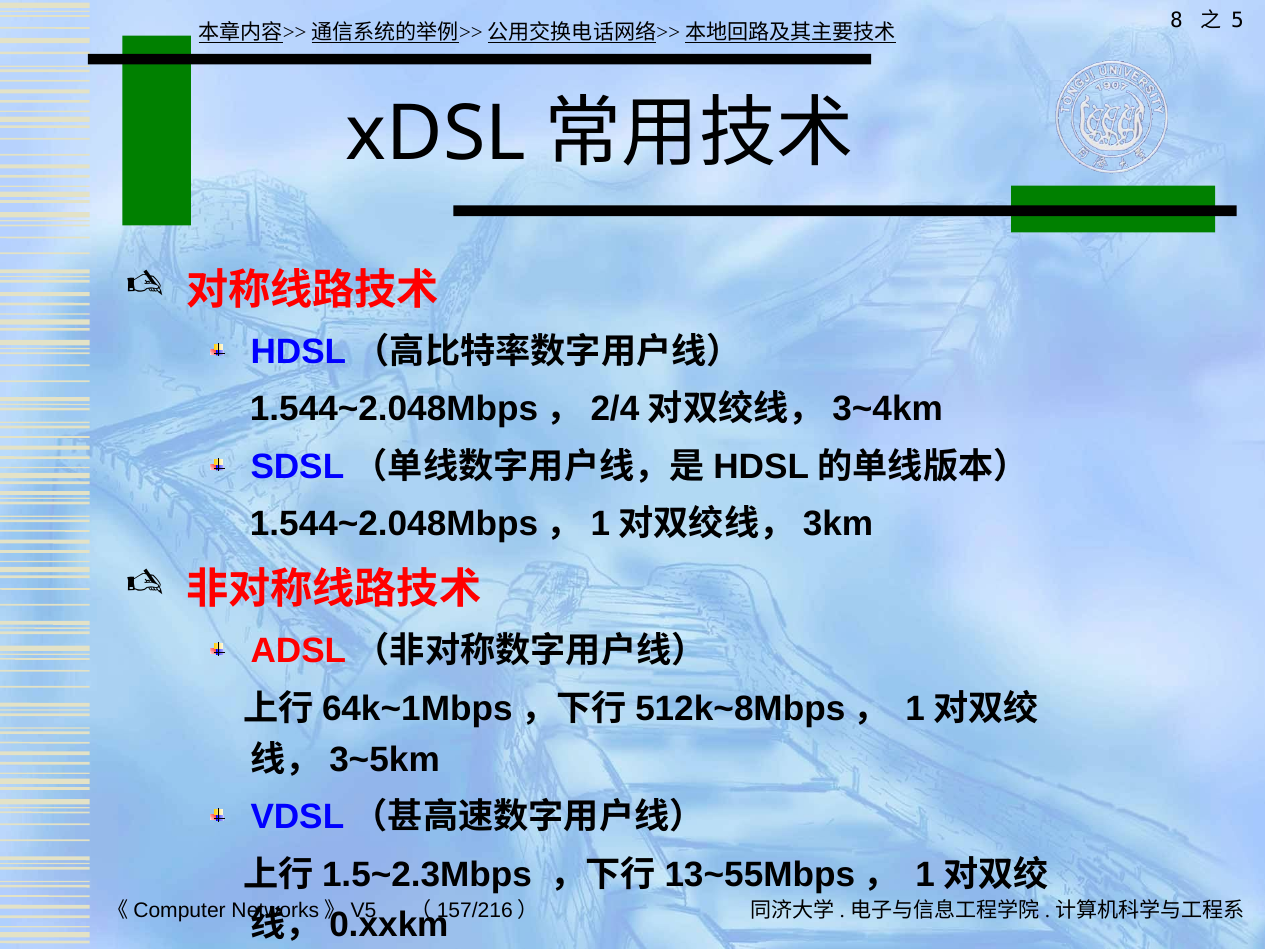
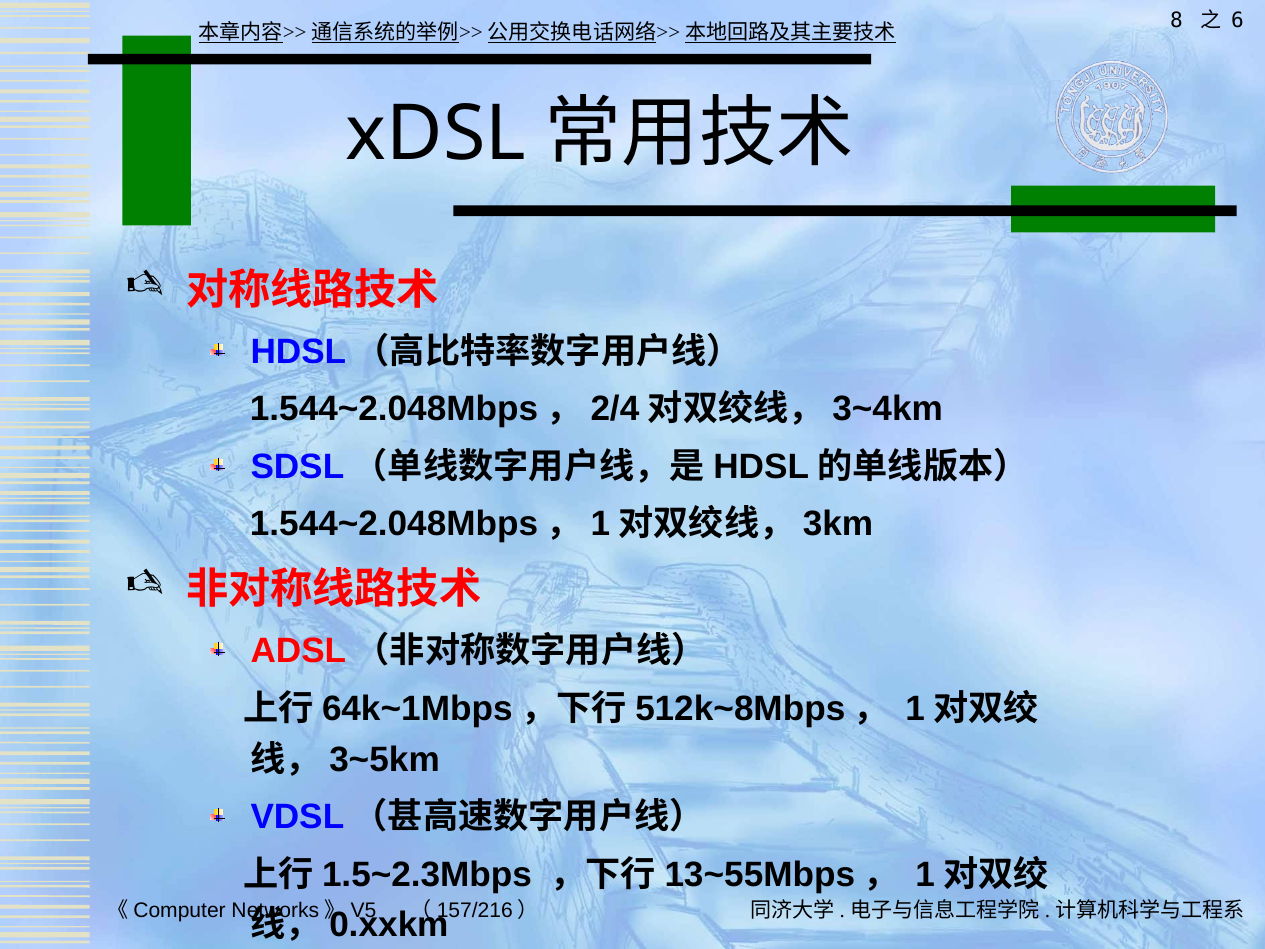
5: 5 -> 6
